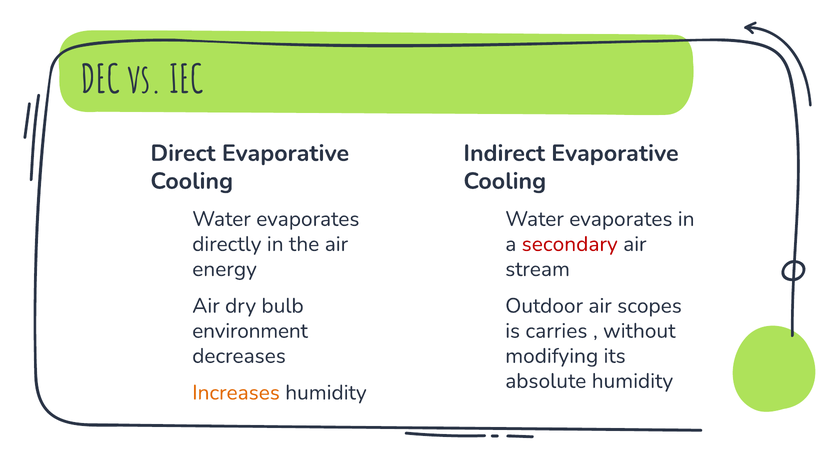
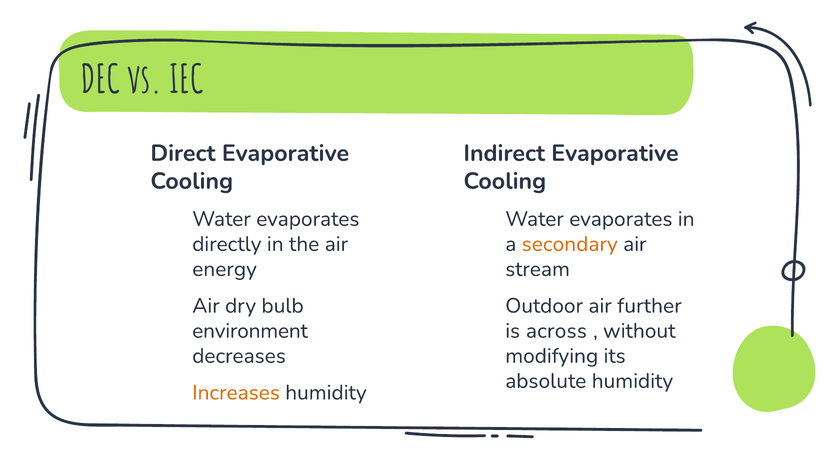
secondary colour: red -> orange
scopes: scopes -> further
carries: carries -> across
